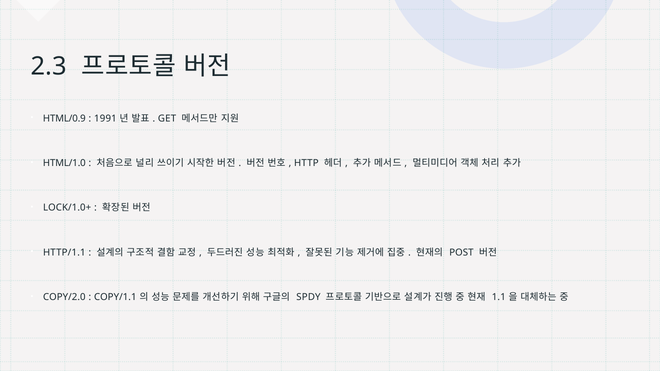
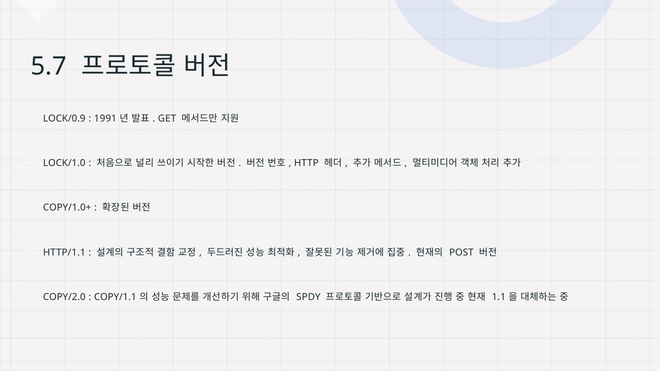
2.3: 2.3 -> 5.7
HTML/0.9: HTML/0.9 -> LOCK/0.9
HTML/1.0: HTML/1.0 -> LOCK/1.0
LOCK/1.0+: LOCK/1.0+ -> COPY/1.0+
